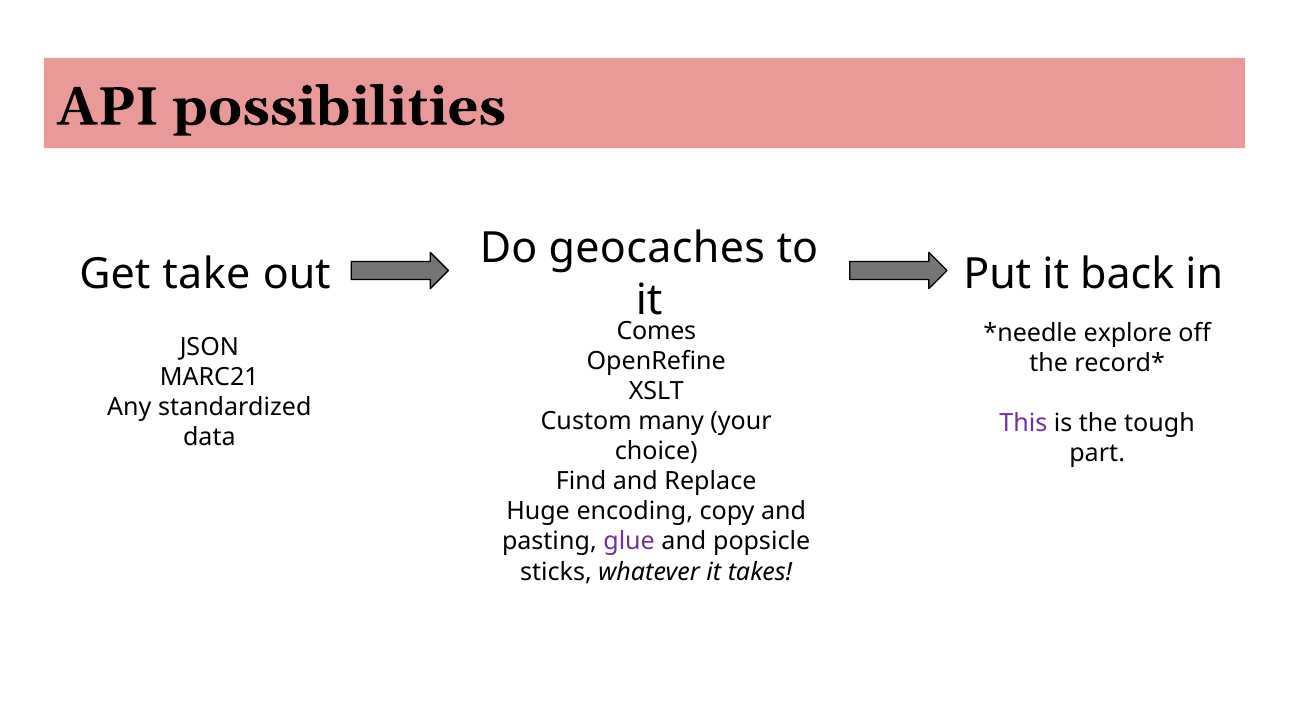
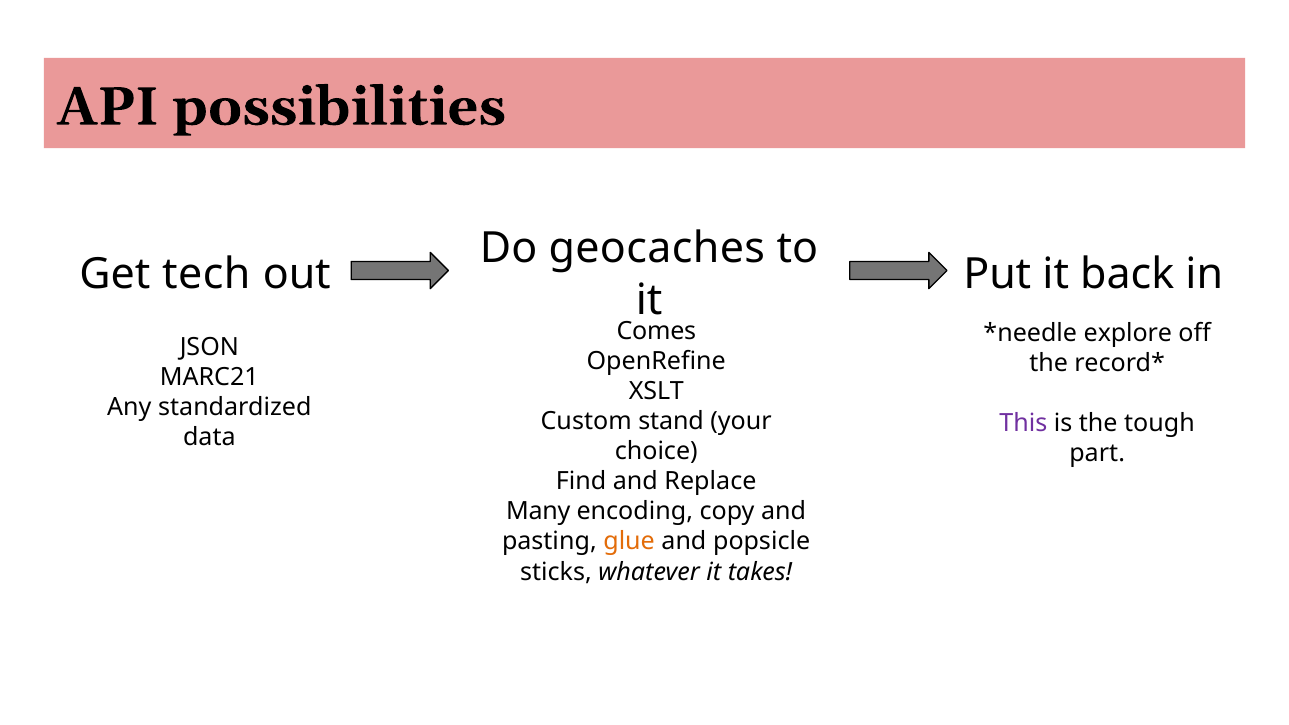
take: take -> tech
many: many -> stand
Huge: Huge -> Many
glue colour: purple -> orange
